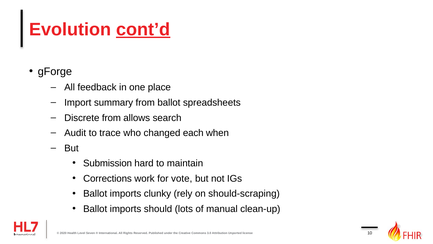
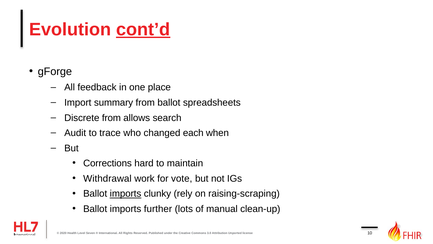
Submission: Submission -> Corrections
Corrections: Corrections -> Withdrawal
imports at (126, 193) underline: none -> present
should-scraping: should-scraping -> raising-scraping
should: should -> further
